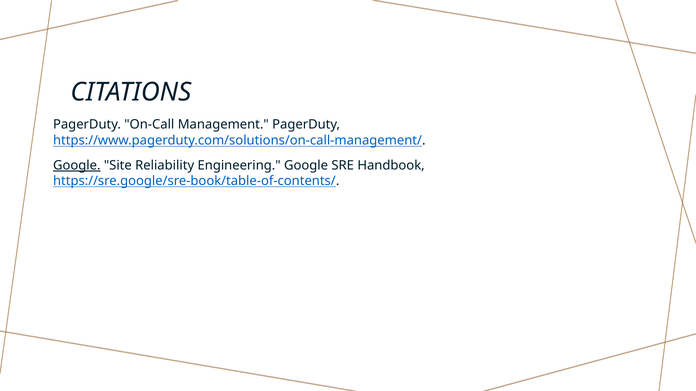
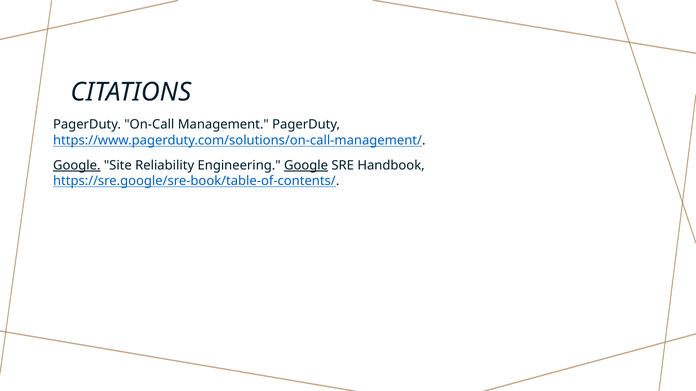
Google at (306, 165) underline: none -> present
